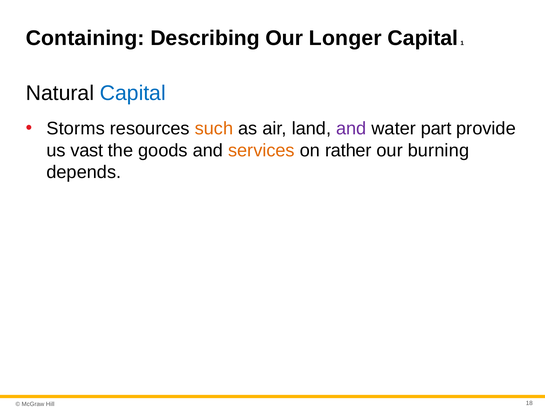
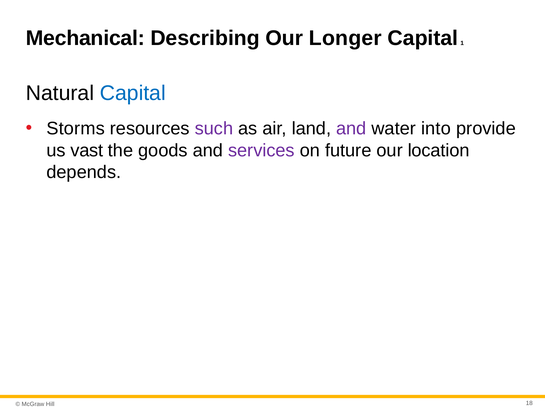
Containing: Containing -> Mechanical
such colour: orange -> purple
part: part -> into
services colour: orange -> purple
rather: rather -> future
burning: burning -> location
